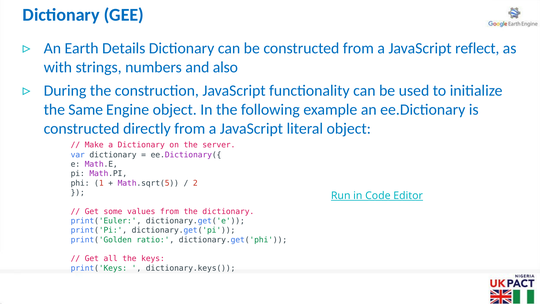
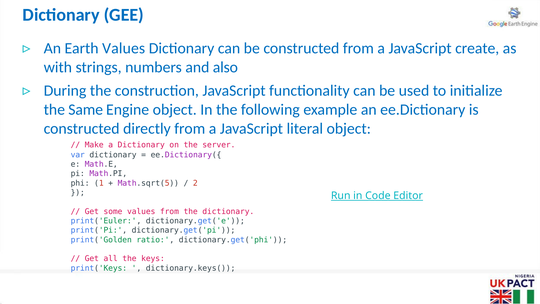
Earth Details: Details -> Values
reflect: reflect -> create
